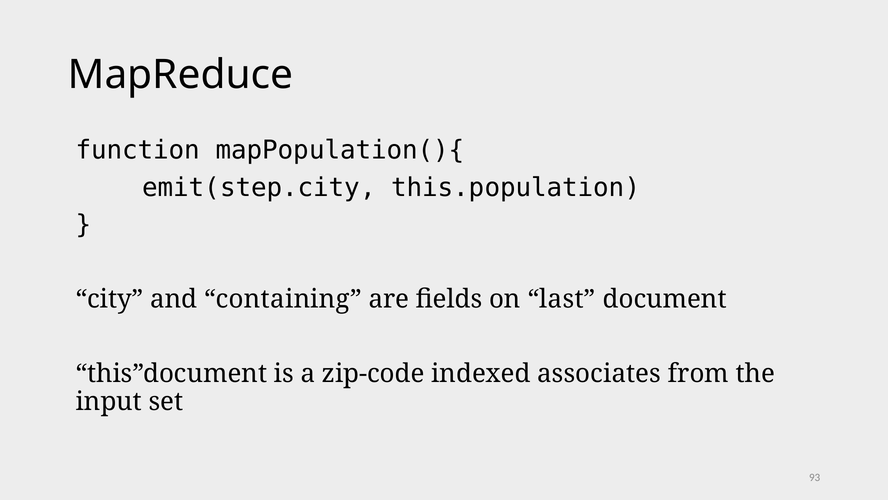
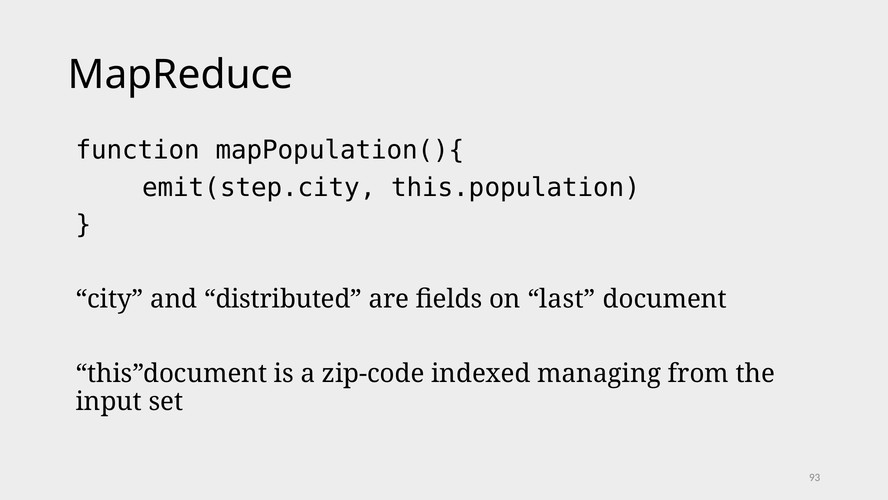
containing: containing -> distributed
associates: associates -> managing
